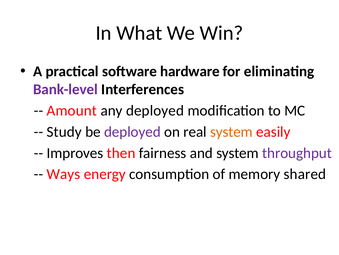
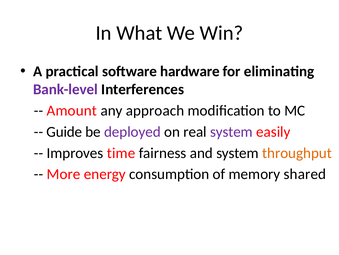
any deployed: deployed -> approach
Study: Study -> Guide
system at (231, 131) colour: orange -> purple
then: then -> time
throughput colour: purple -> orange
Ways: Ways -> More
